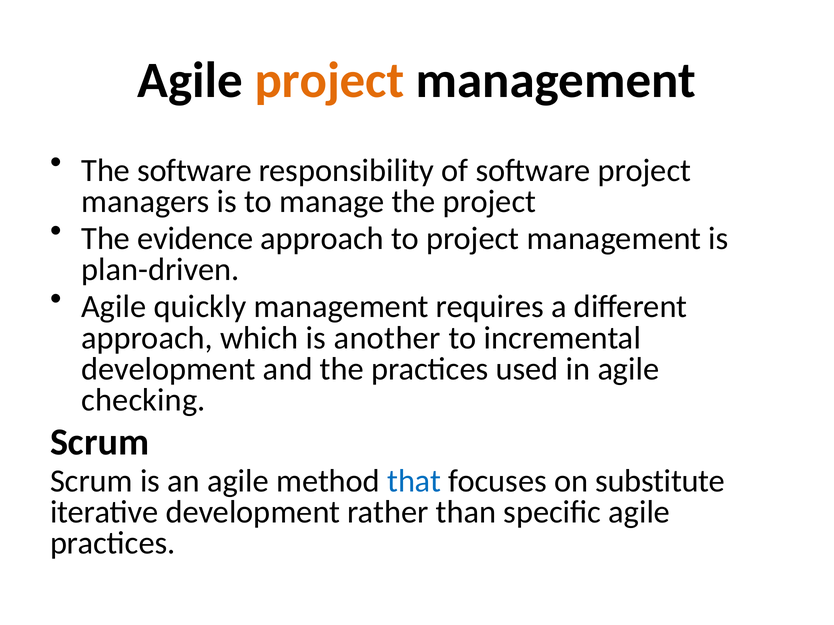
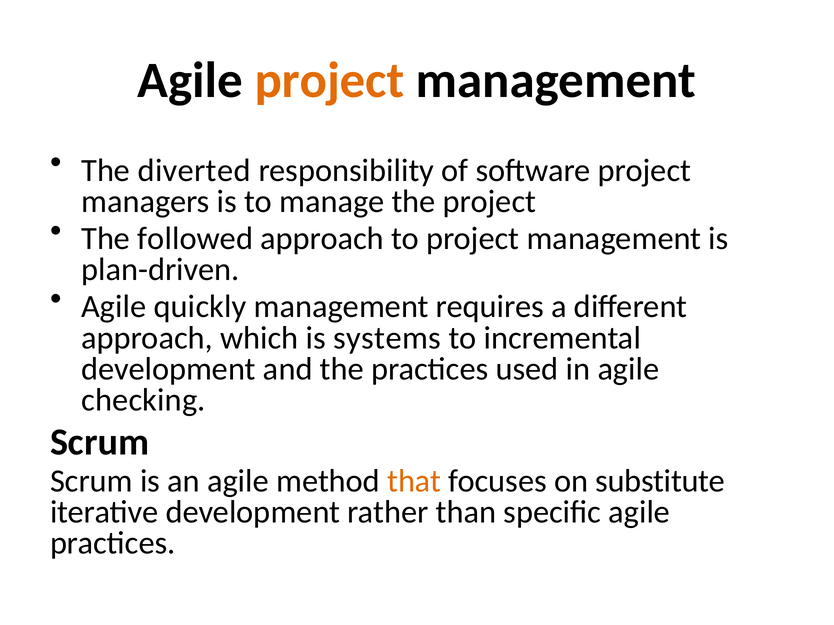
The software: software -> diverted
evidence: evidence -> followed
another: another -> systems
that colour: blue -> orange
